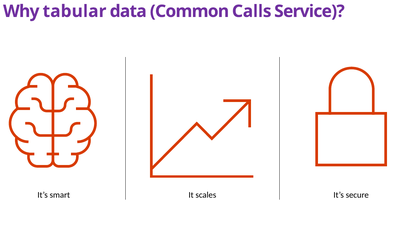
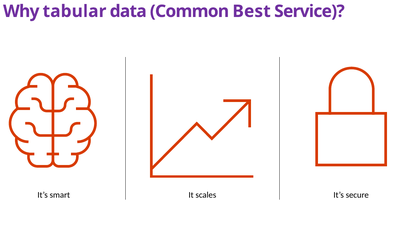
Calls: Calls -> Best
